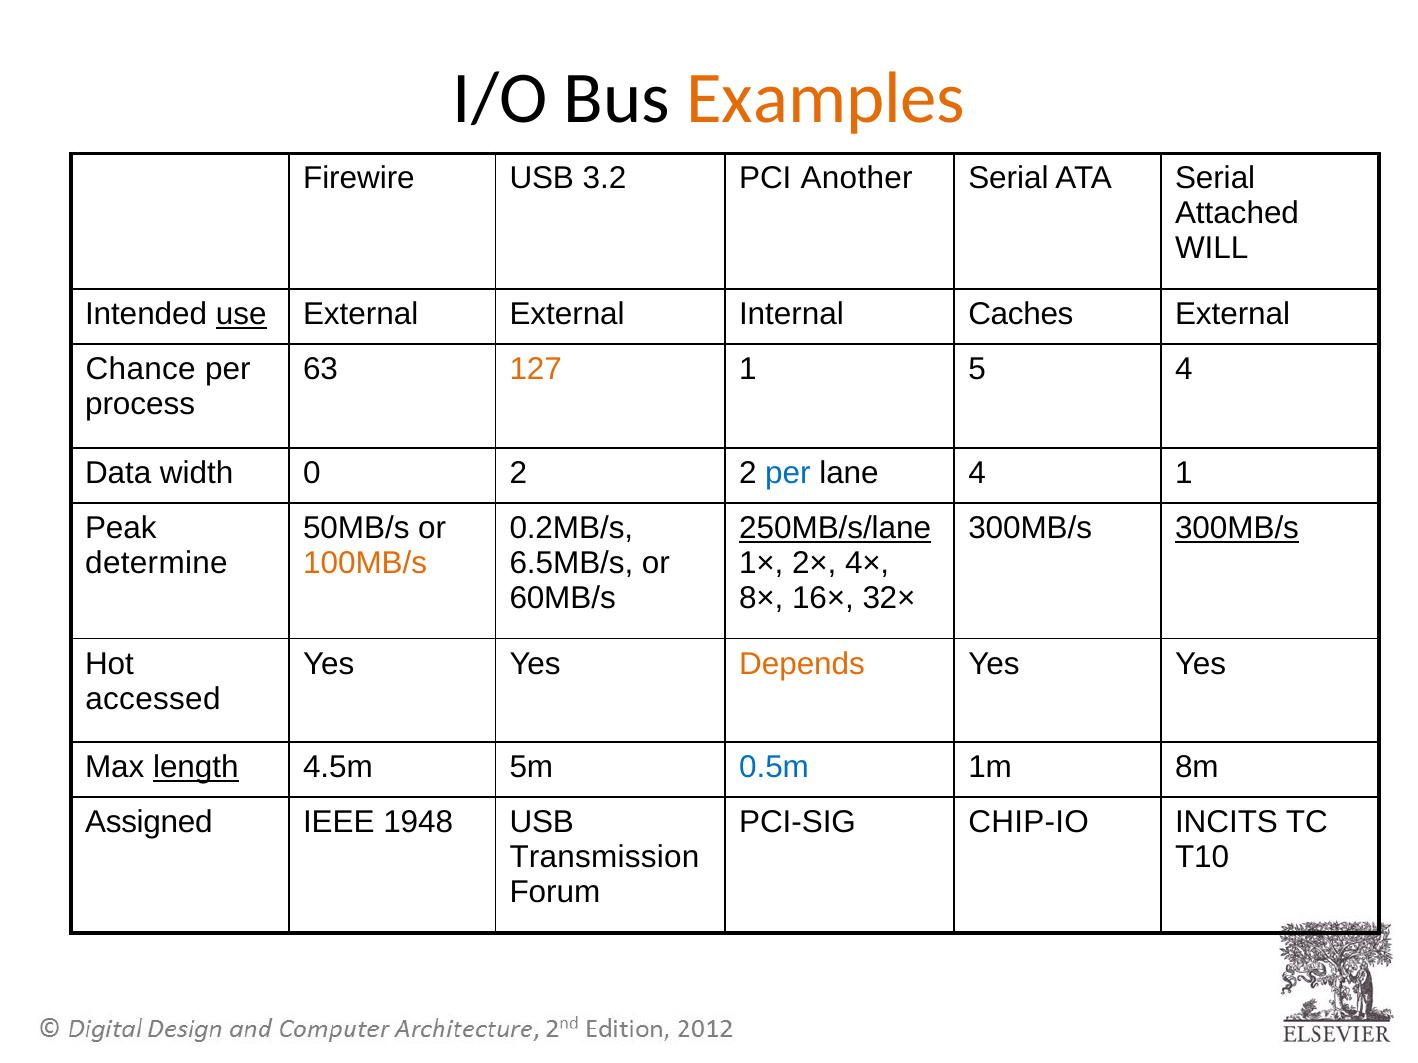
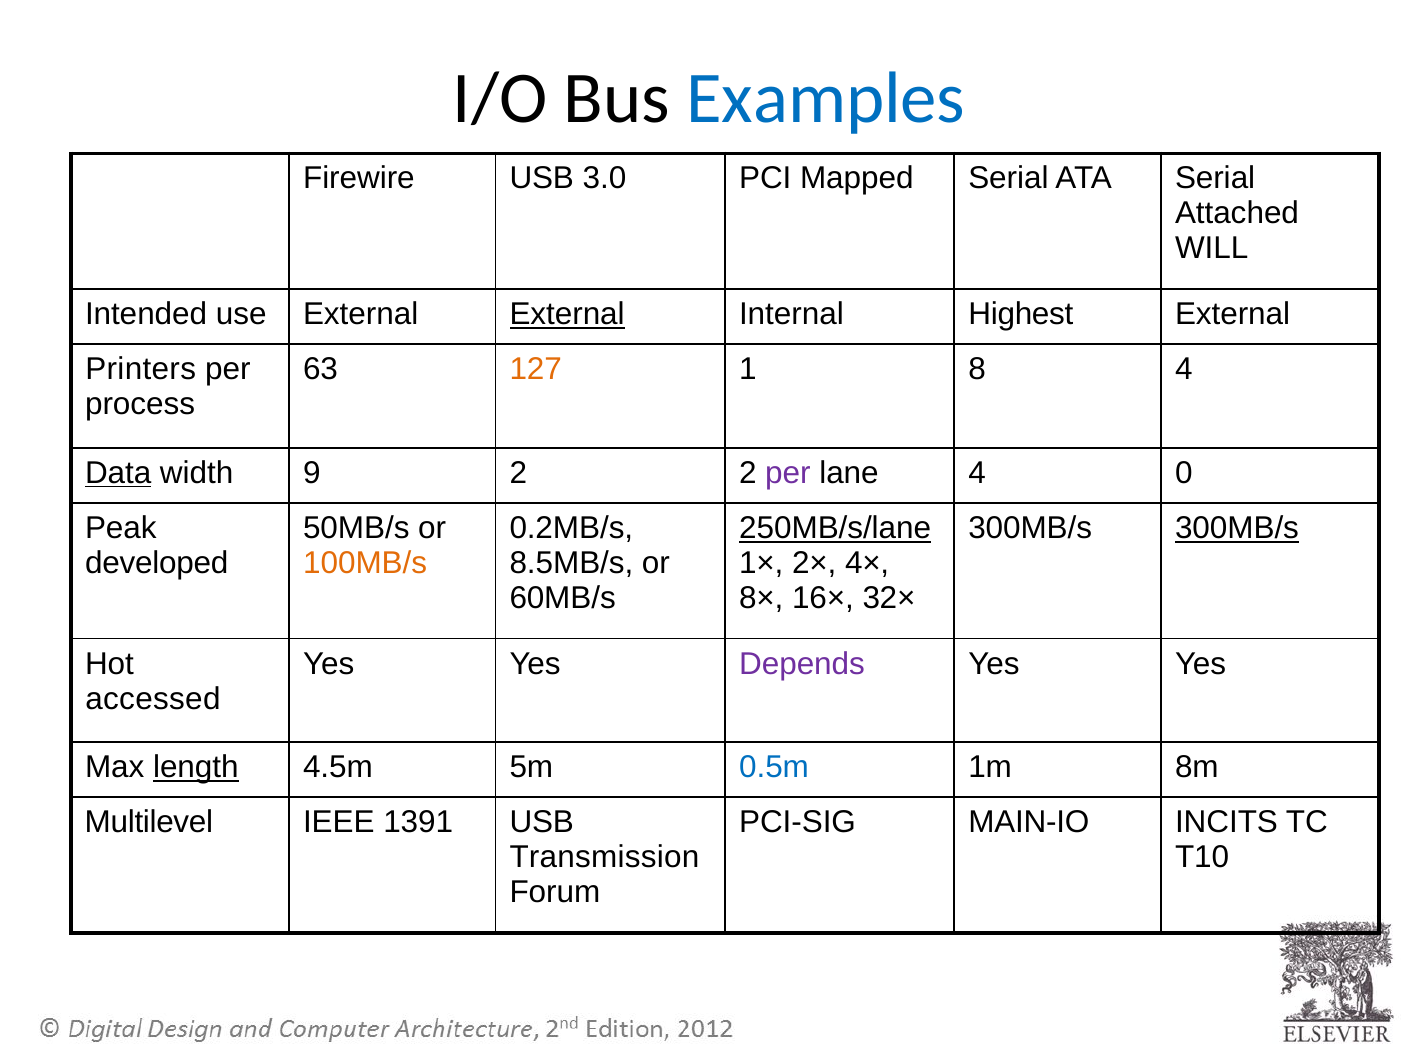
Examples colour: orange -> blue
3.2: 3.2 -> 3.0
Another: Another -> Mapped
use underline: present -> none
External at (567, 314) underline: none -> present
Caches: Caches -> Highest
Chance: Chance -> Printers
5: 5 -> 8
Data underline: none -> present
0: 0 -> 9
per at (788, 473) colour: blue -> purple
4 1: 1 -> 0
determine: determine -> developed
6.5MB/s: 6.5MB/s -> 8.5MB/s
Depends colour: orange -> purple
Assigned: Assigned -> Multilevel
1948: 1948 -> 1391
CHIP-IO: CHIP-IO -> MAIN-IO
